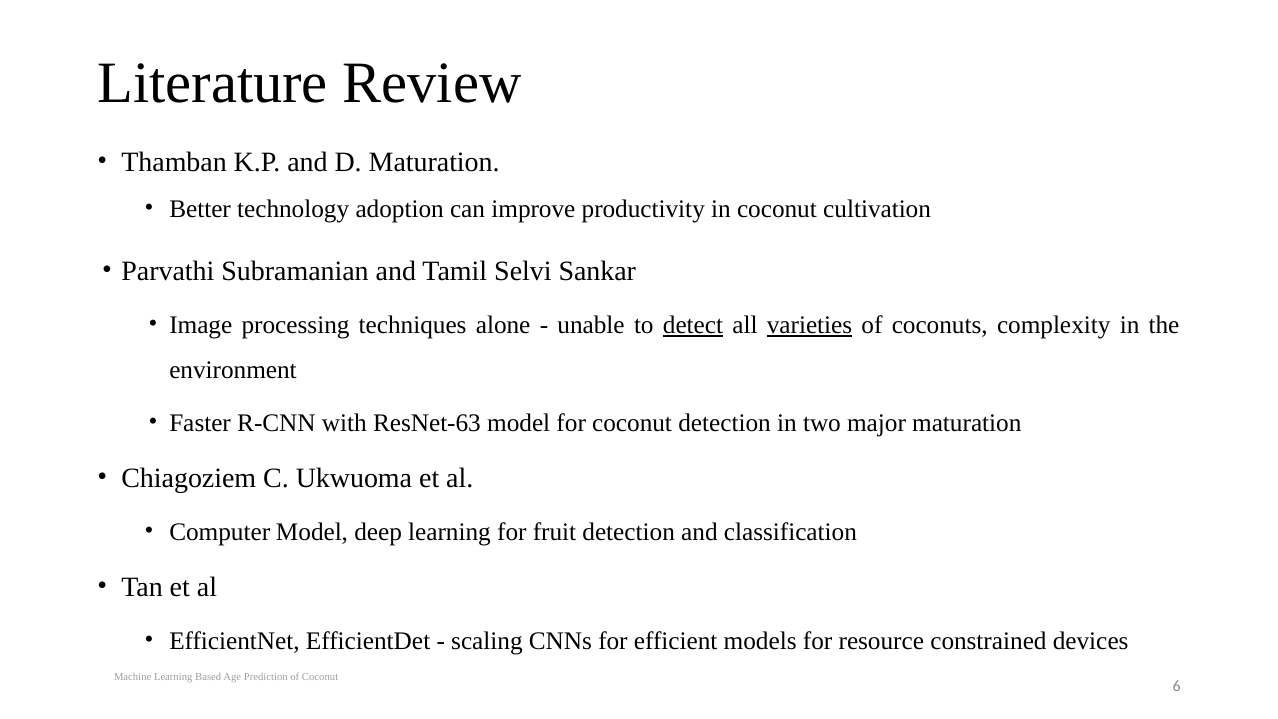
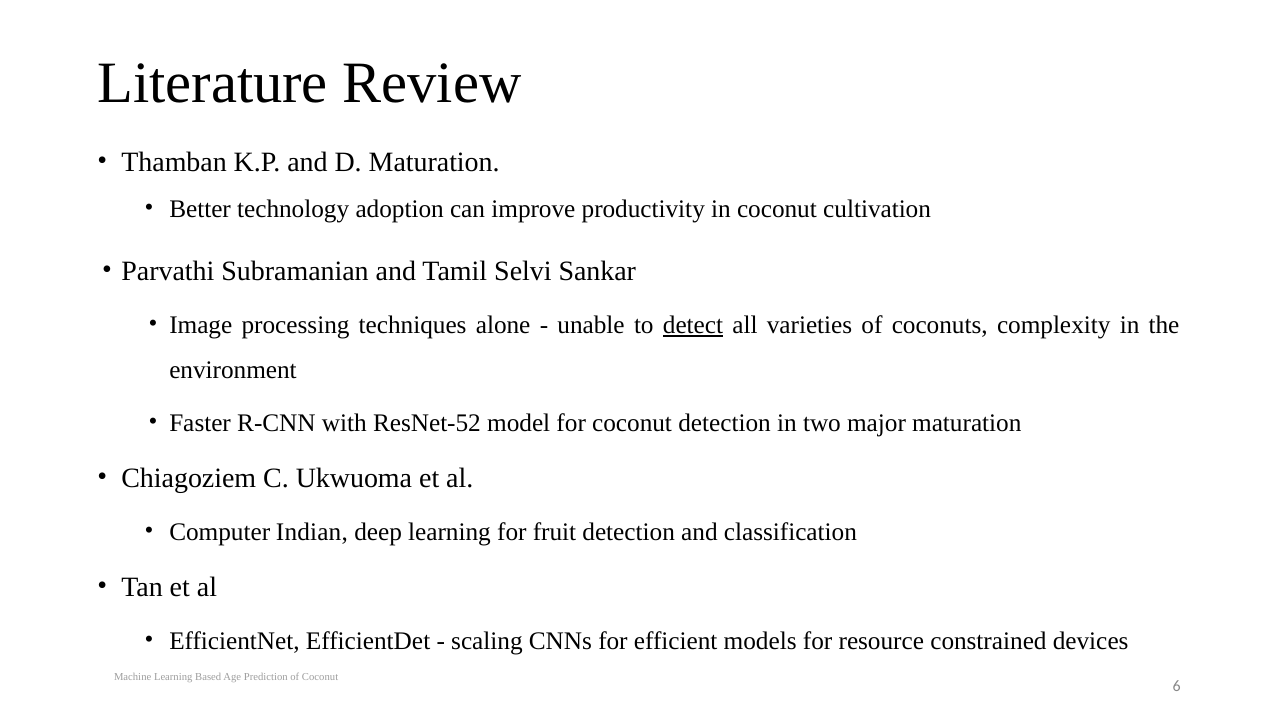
varieties underline: present -> none
ResNet-63: ResNet-63 -> ResNet-52
Computer Model: Model -> Indian
